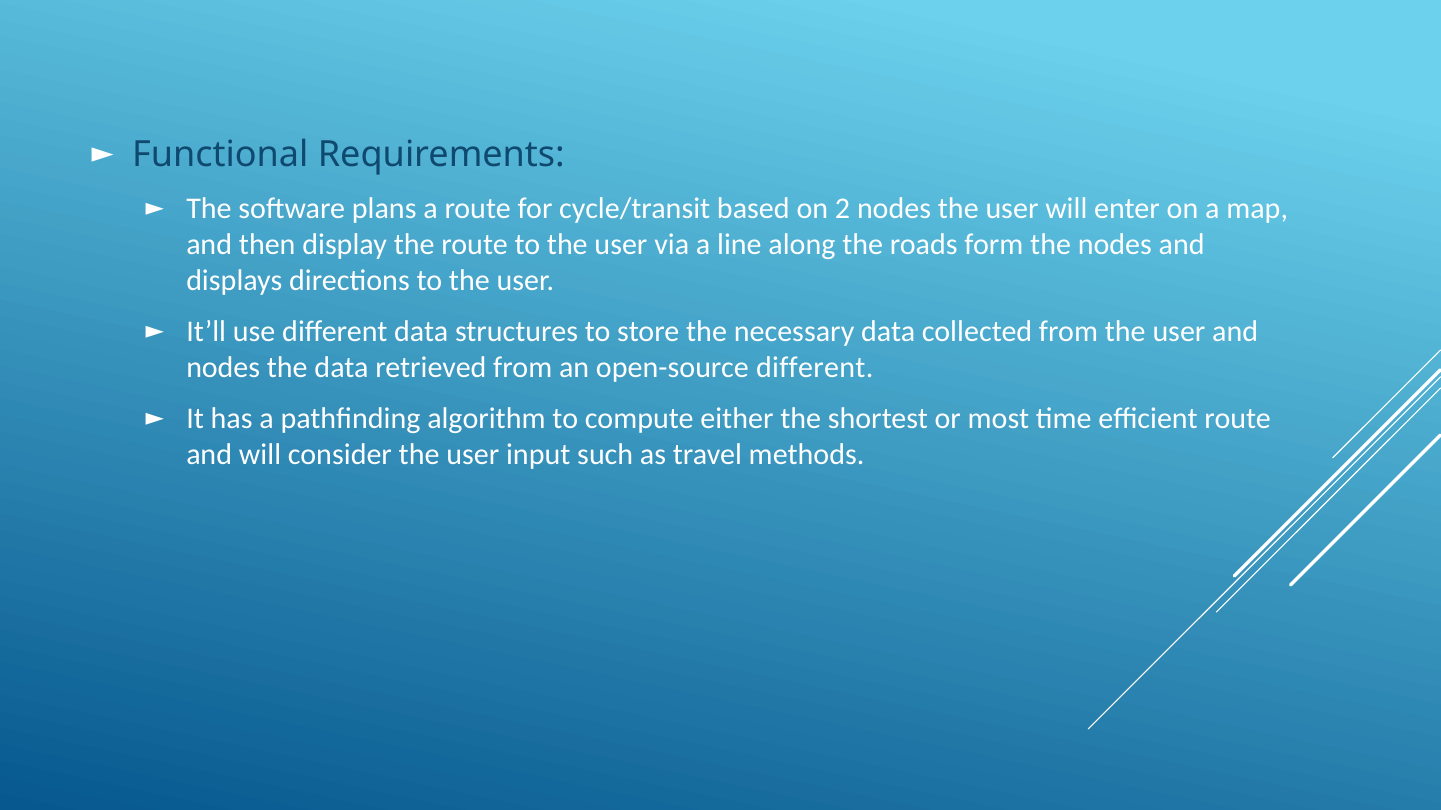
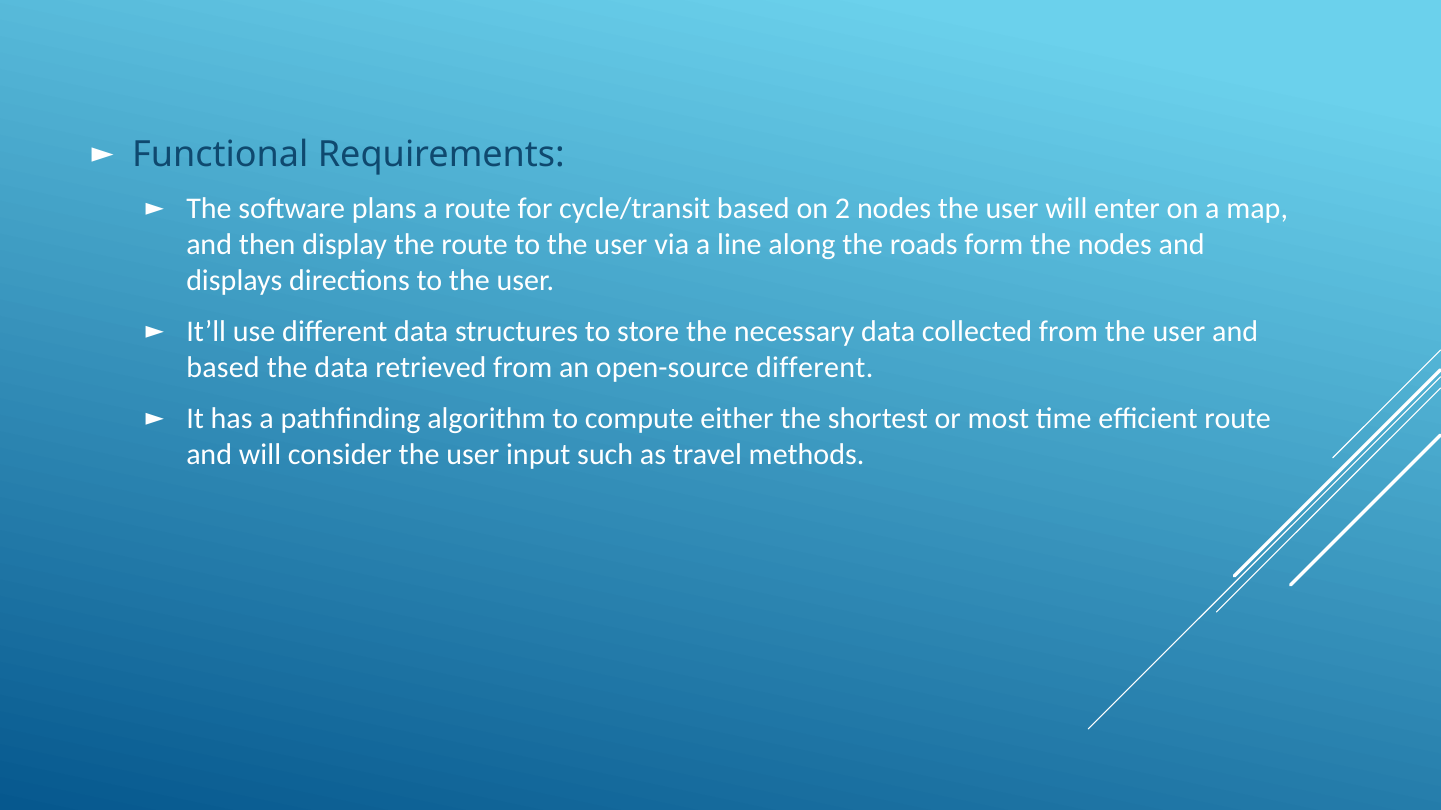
nodes at (223, 368): nodes -> based
